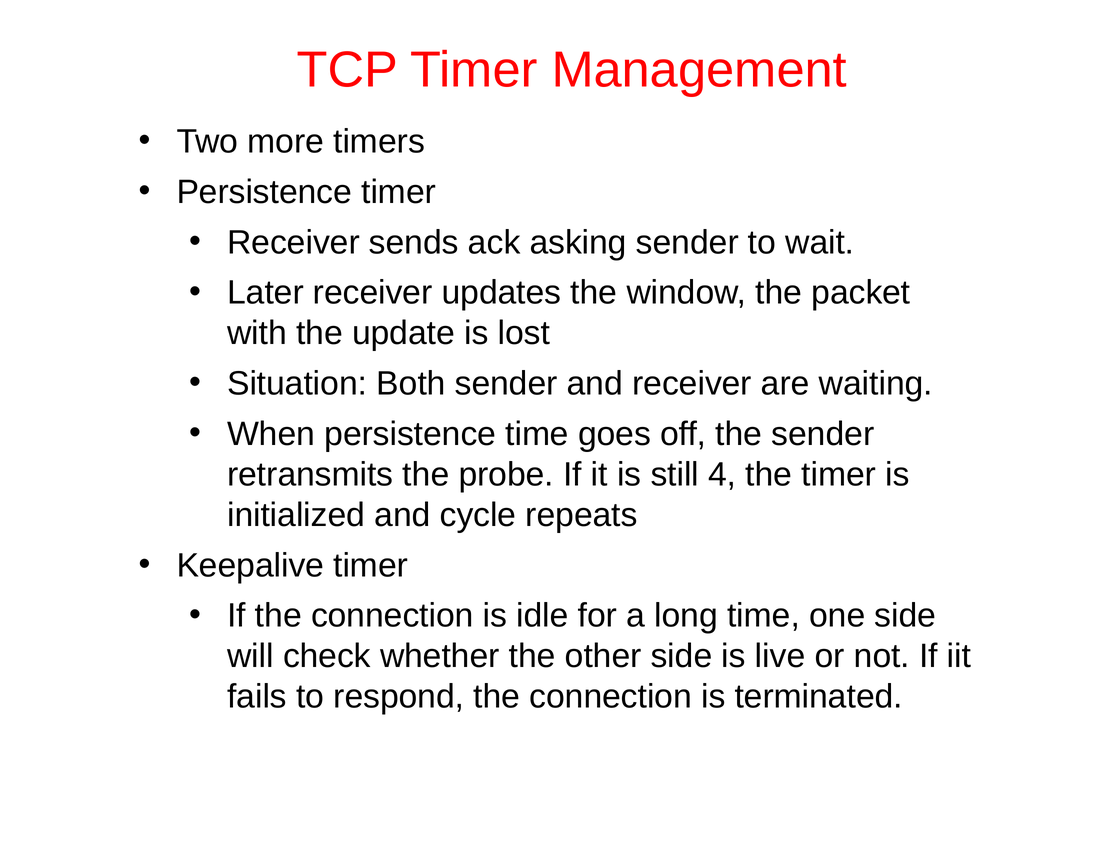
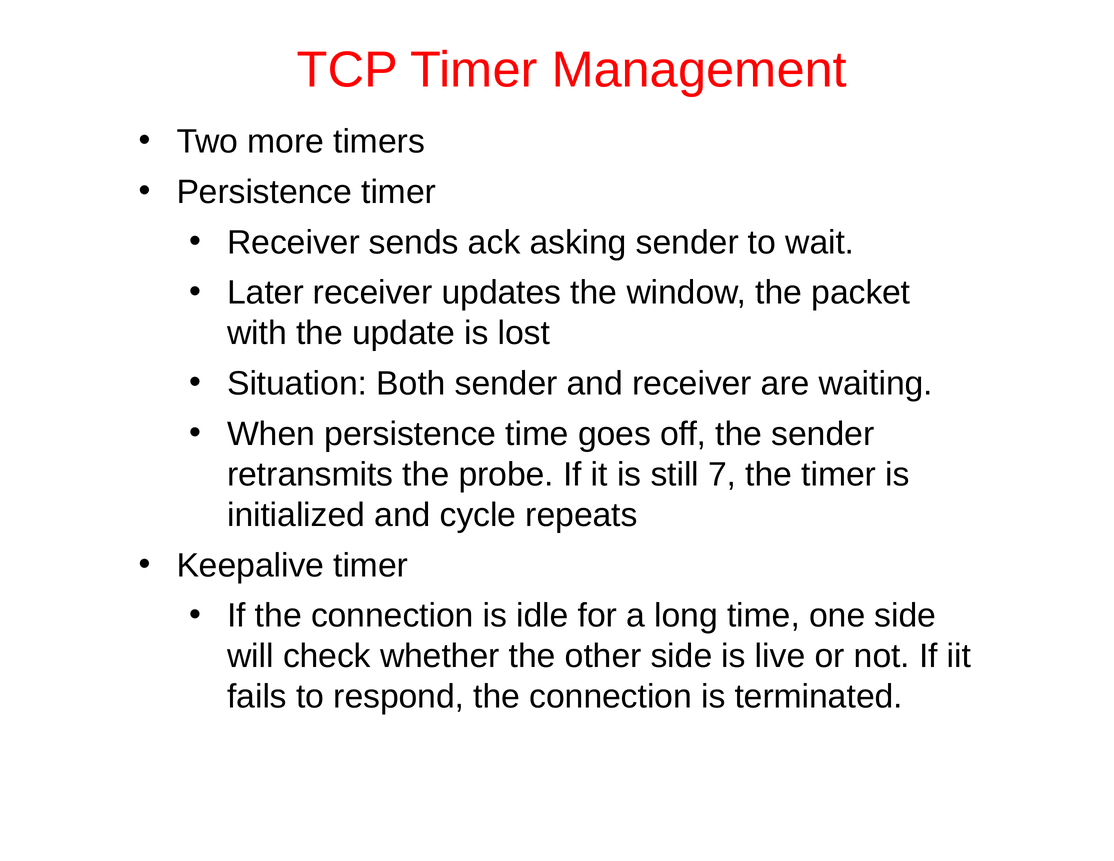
4: 4 -> 7
